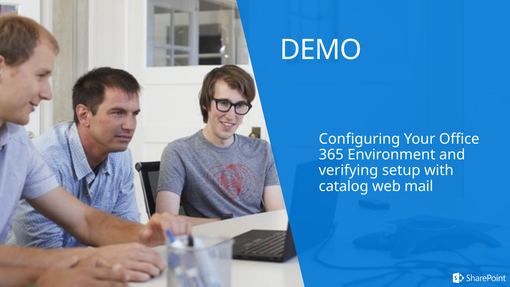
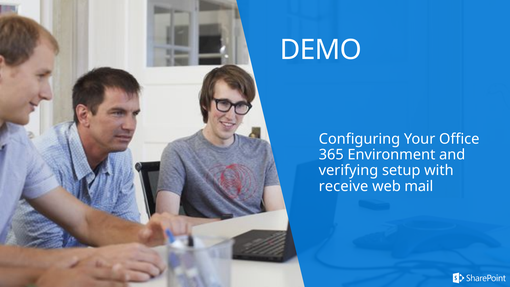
catalog: catalog -> receive
